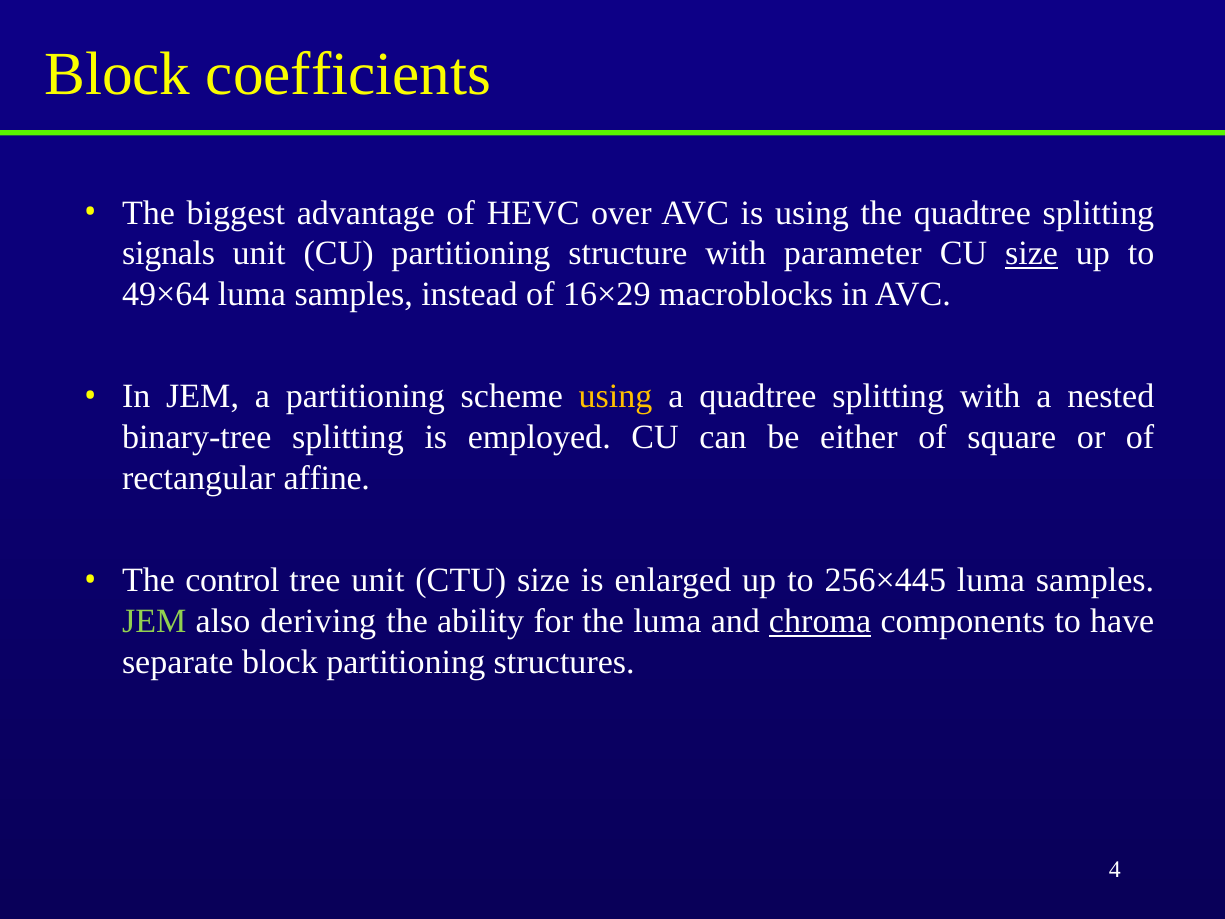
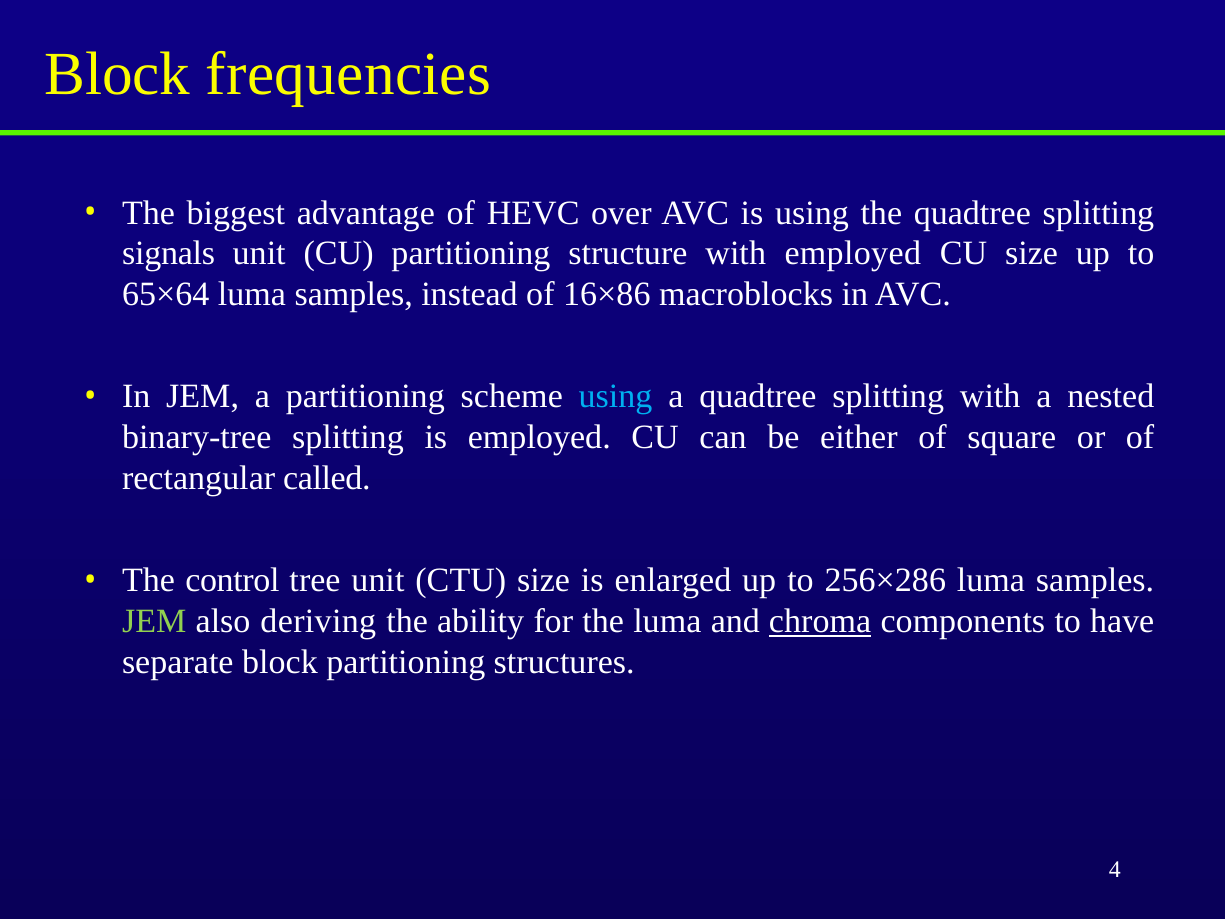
coefficients: coefficients -> frequencies
with parameter: parameter -> employed
size at (1032, 254) underline: present -> none
49×64: 49×64 -> 65×64
16×29: 16×29 -> 16×86
using at (616, 397) colour: yellow -> light blue
affine: affine -> called
256×445: 256×445 -> 256×286
